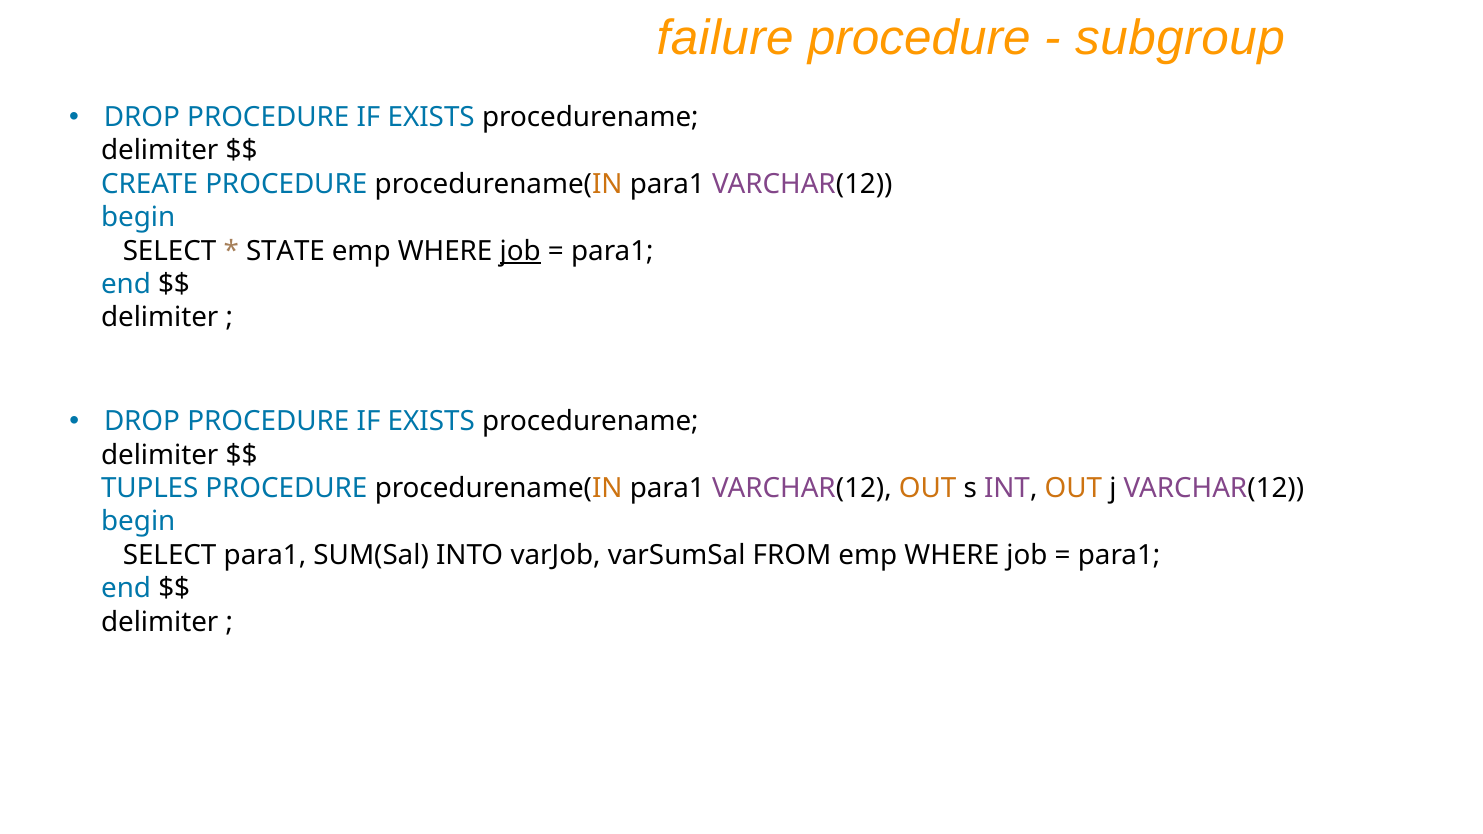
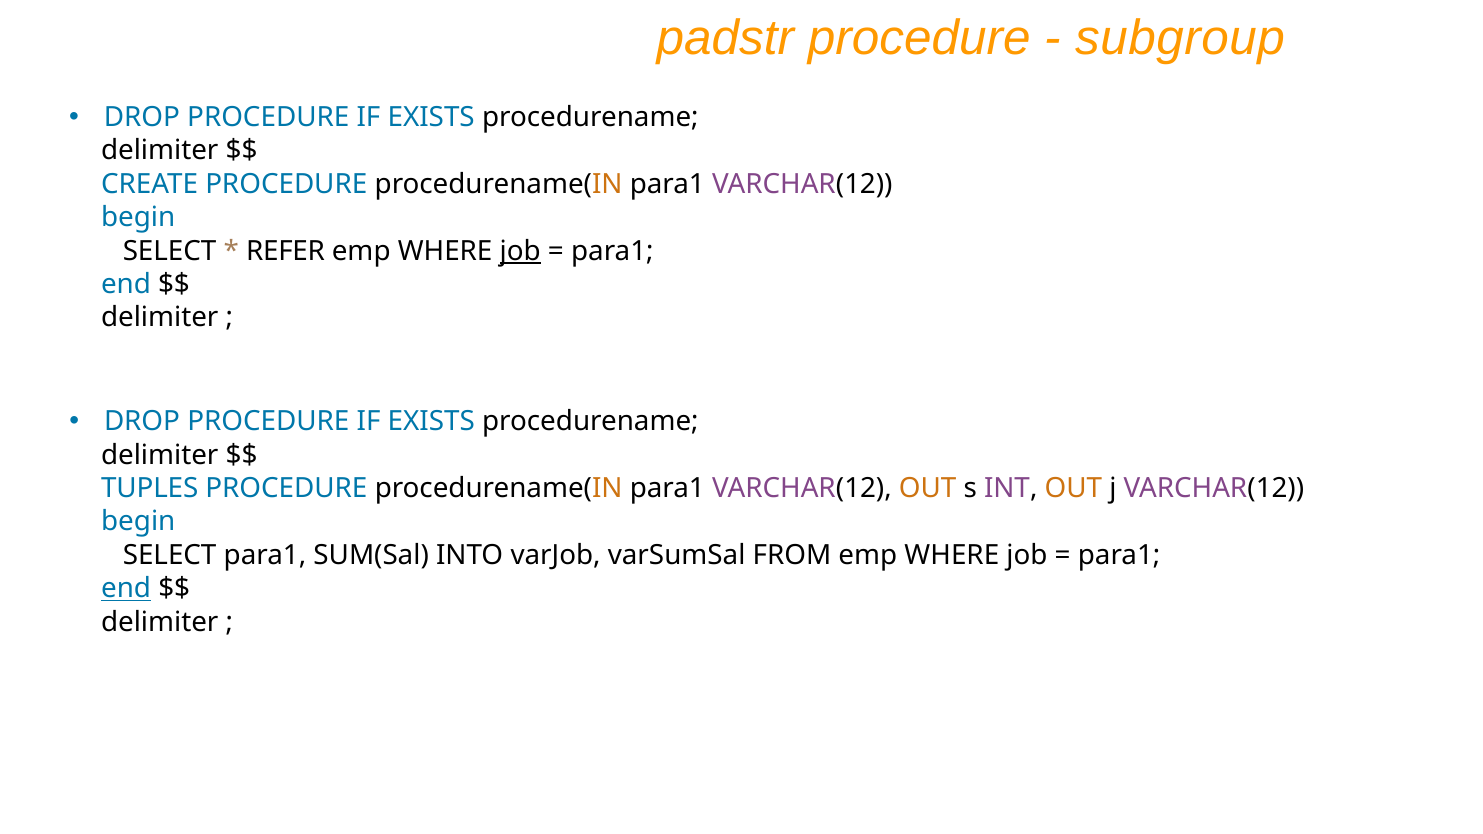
failure: failure -> padstr
STATE: STATE -> REFER
end at (126, 589) underline: none -> present
